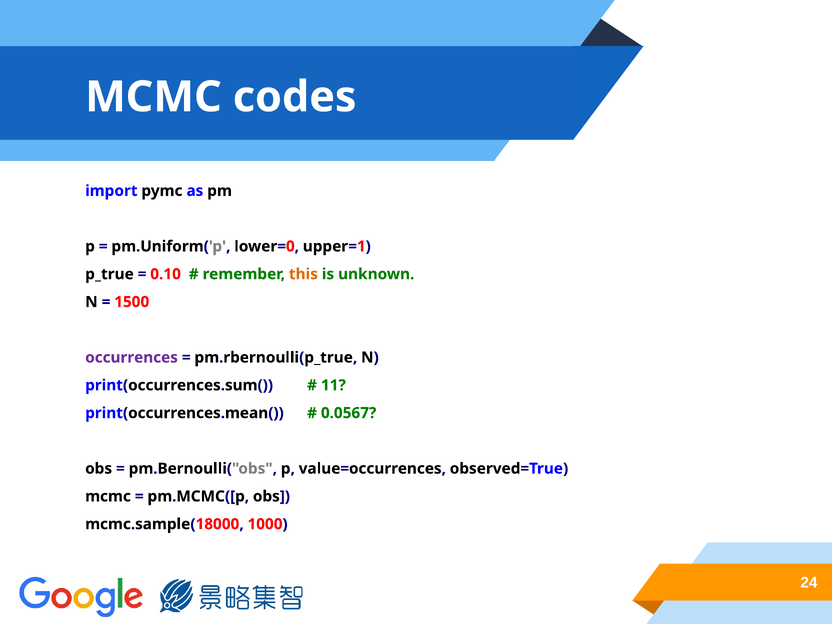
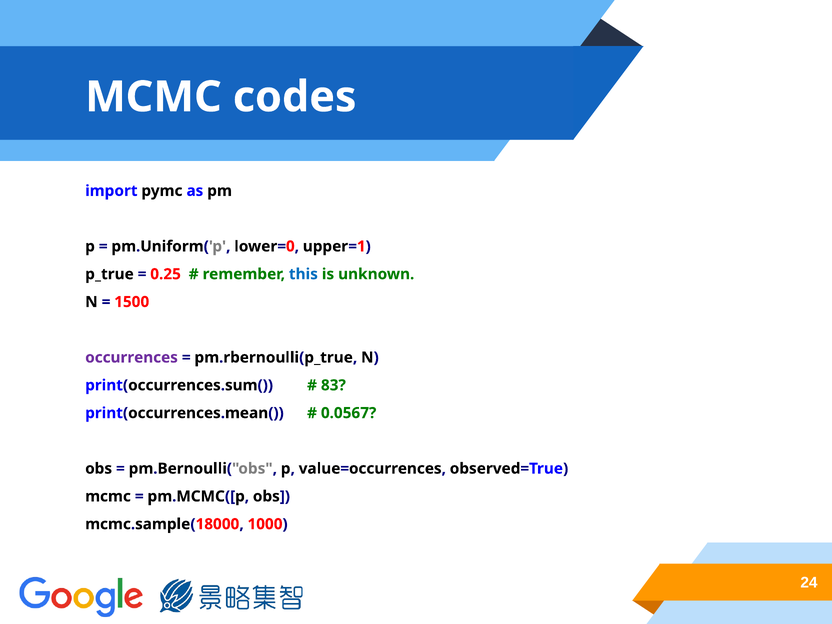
0.10: 0.10 -> 0.25
this colour: orange -> blue
11: 11 -> 83
